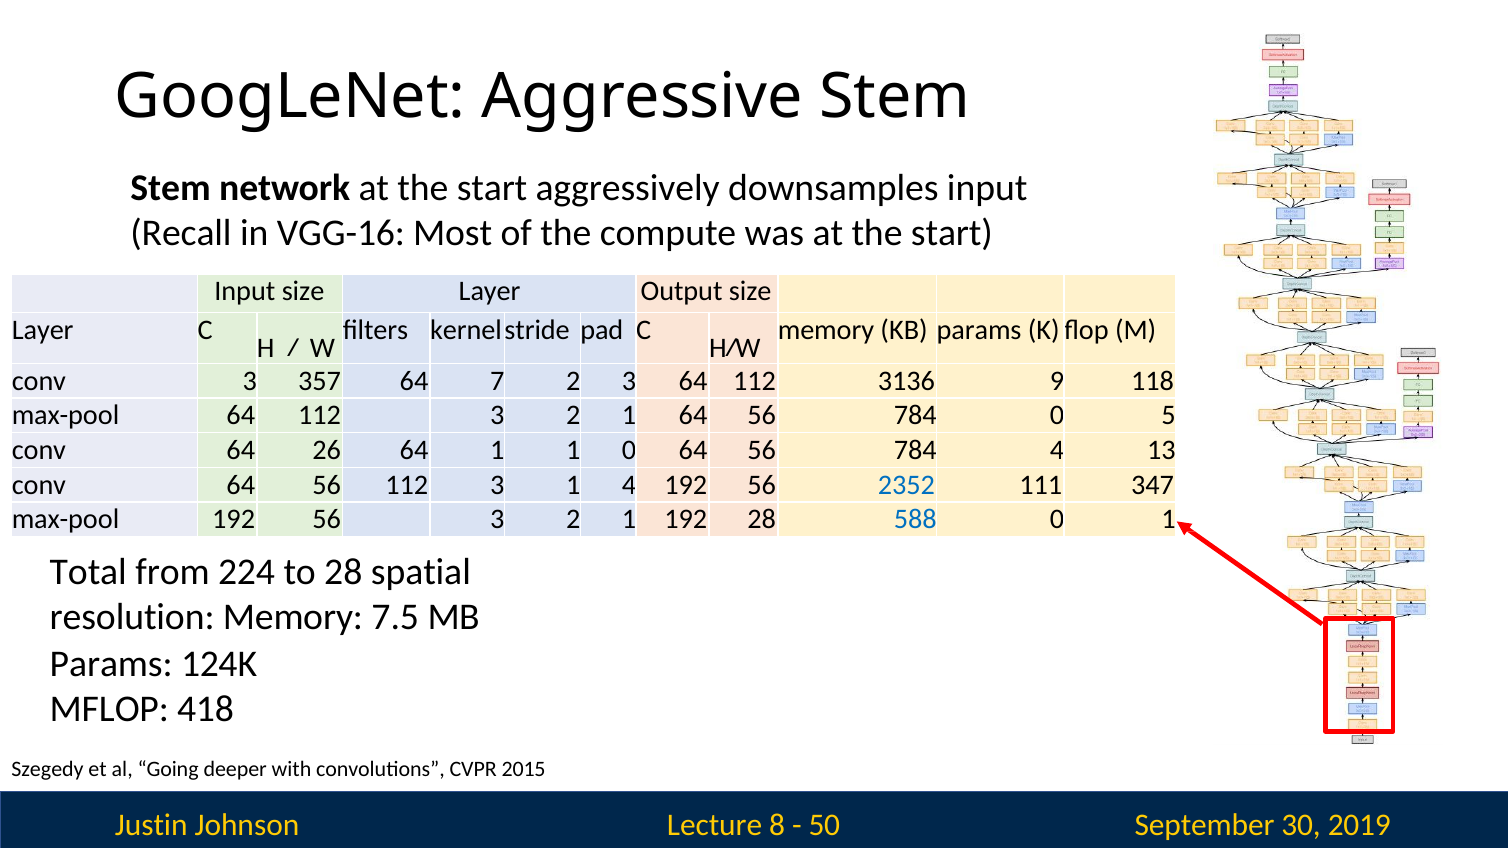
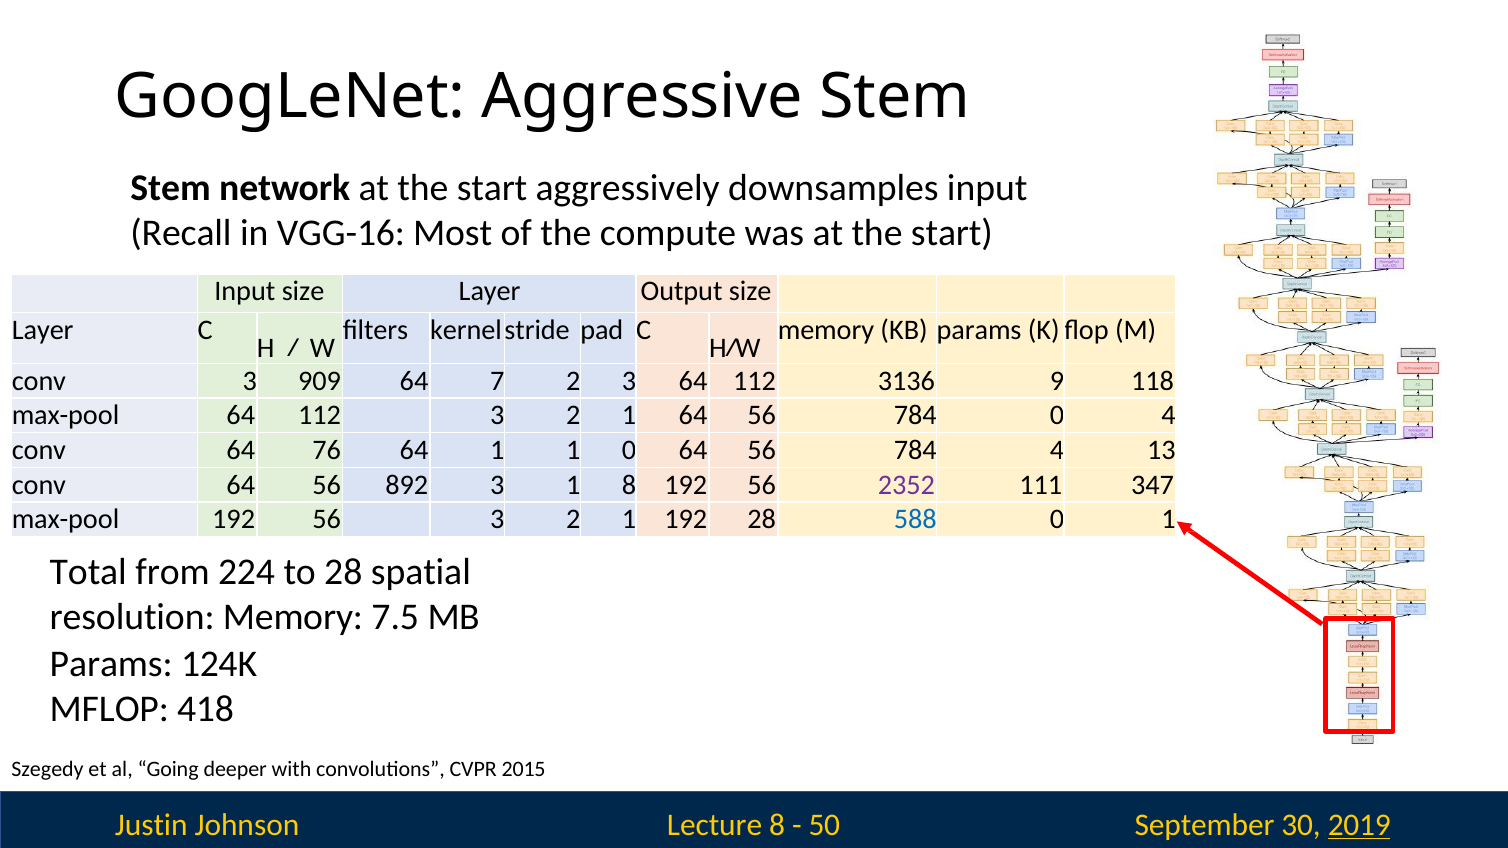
357: 357 -> 909
0 5: 5 -> 4
26: 26 -> 76
56 112: 112 -> 892
1 4: 4 -> 8
2352 colour: blue -> purple
2019 underline: none -> present
